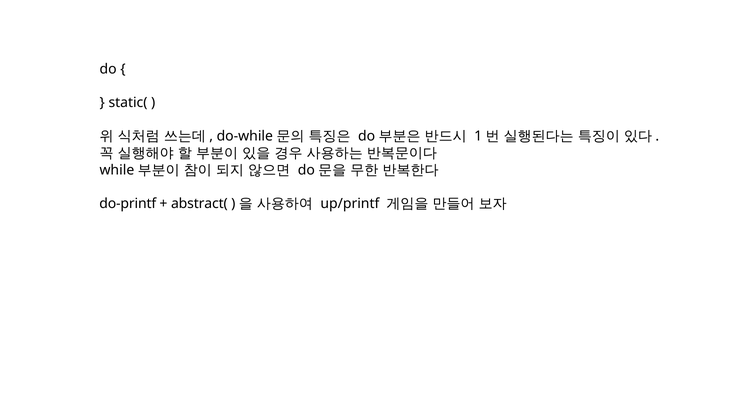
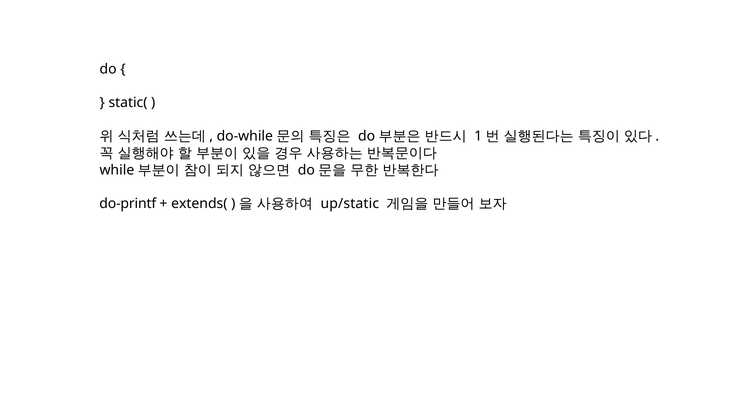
abstract(: abstract( -> extends(
up/printf: up/printf -> up/static
